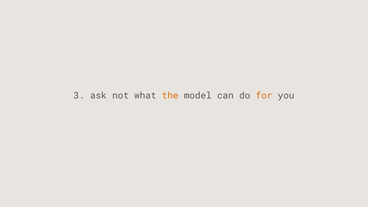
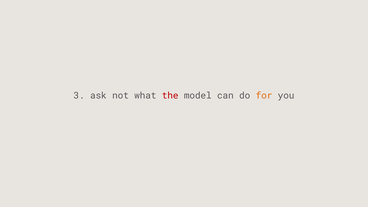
the colour: orange -> red
